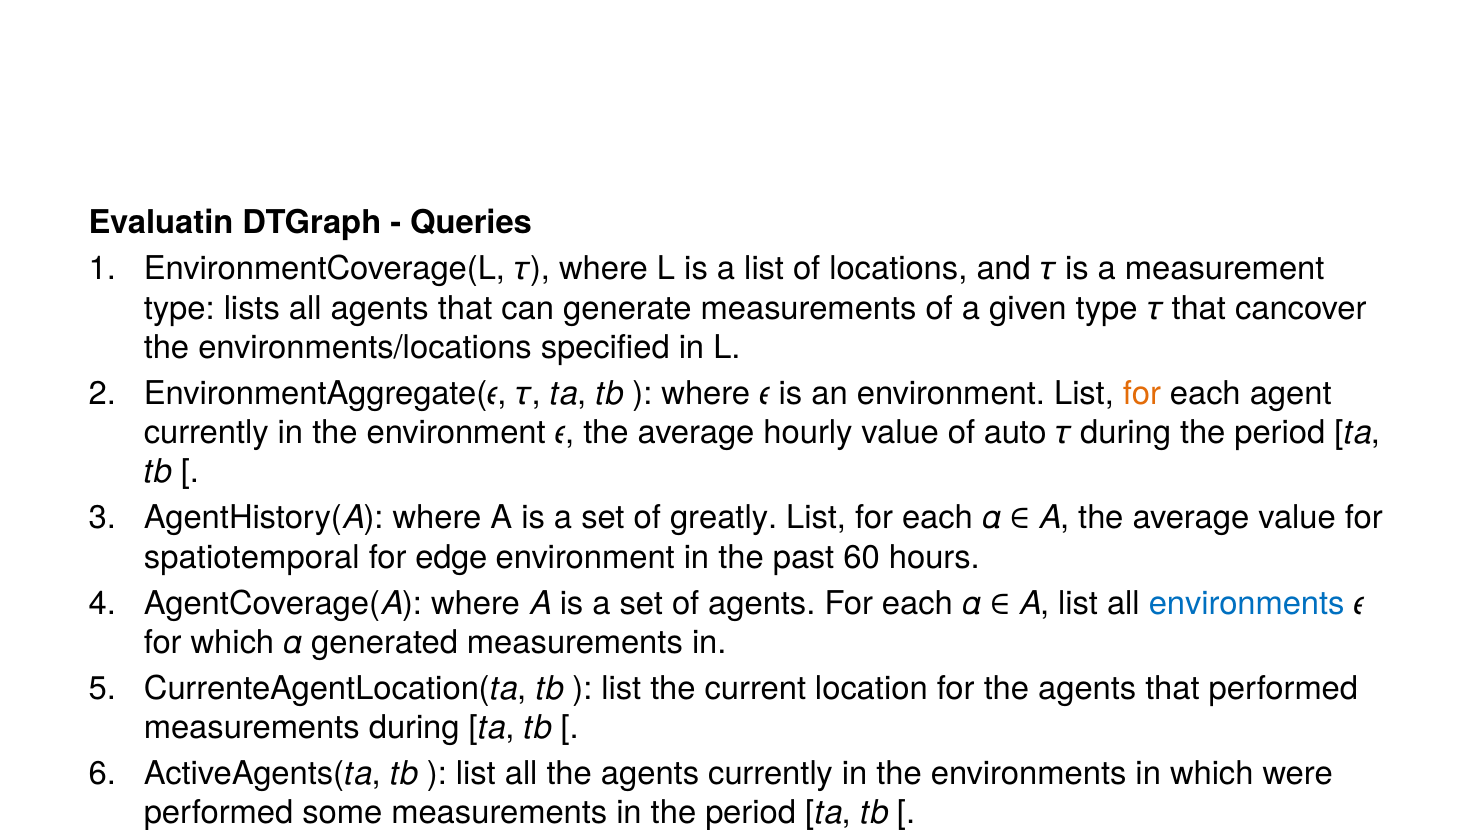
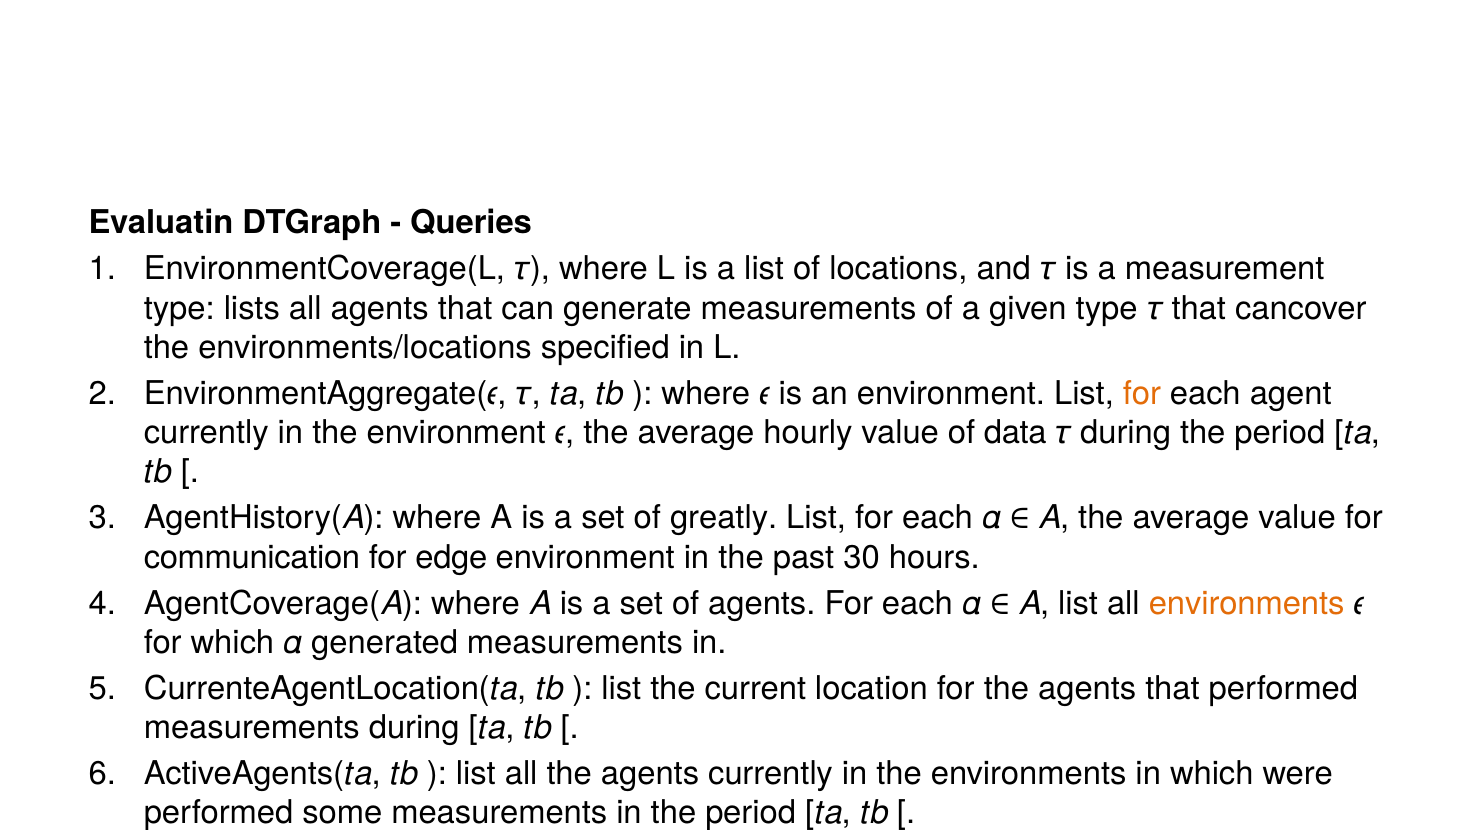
auto: auto -> data
spatiotemporal: spatiotemporal -> communication
60: 60 -> 30
environments at (1247, 603) colour: blue -> orange
